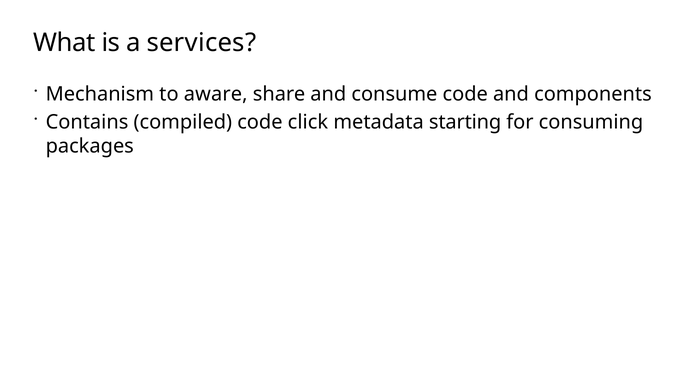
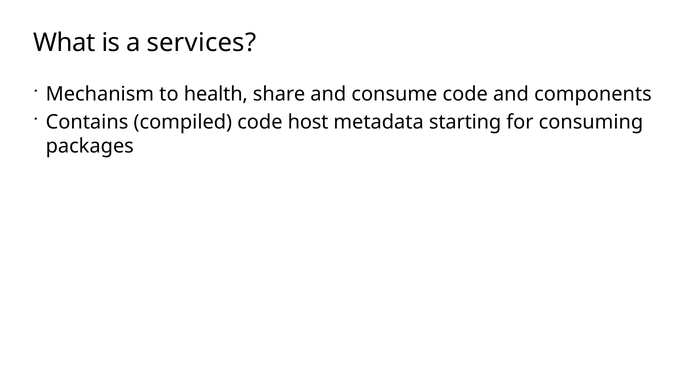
aware: aware -> health
click: click -> host
